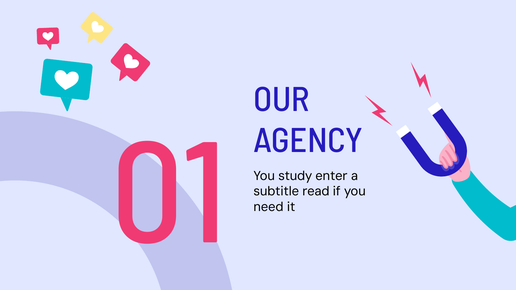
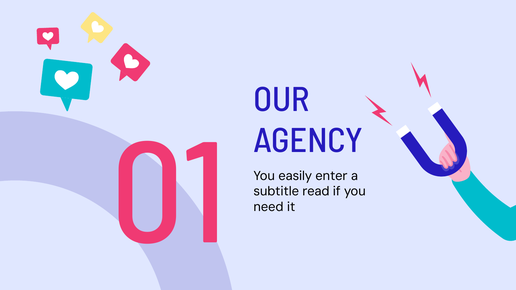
study: study -> easily
